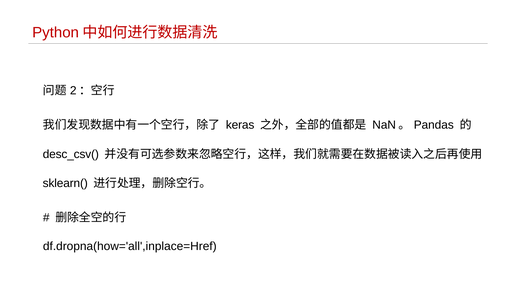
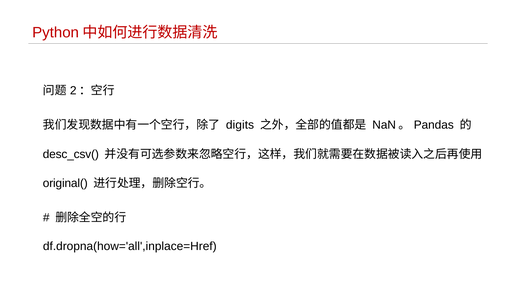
keras: keras -> digits
sklearn(: sklearn( -> original(
